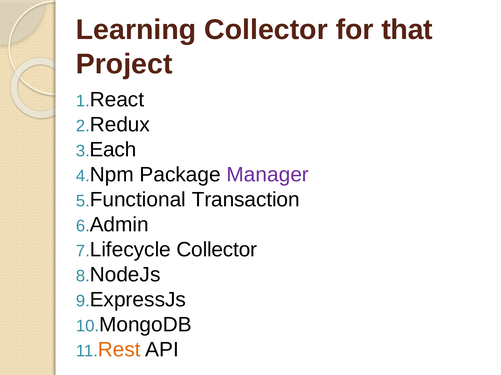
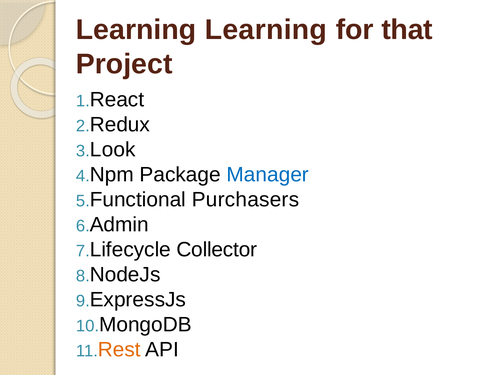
Learning Collector: Collector -> Learning
Each: Each -> Look
Manager colour: purple -> blue
Transaction: Transaction -> Purchasers
